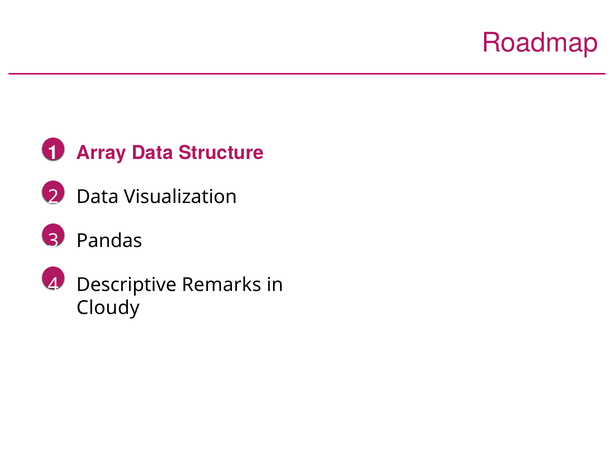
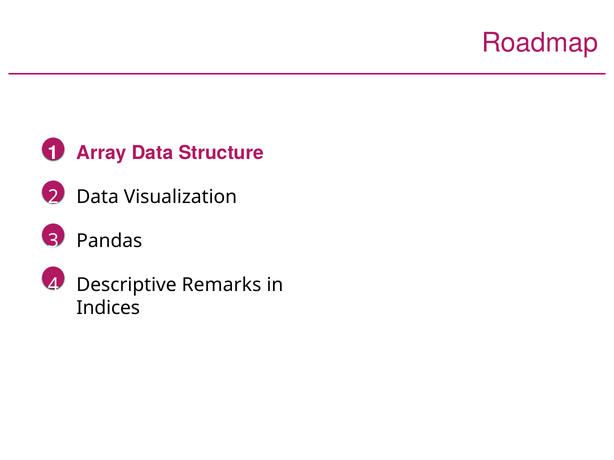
Cloudy: Cloudy -> Indices
